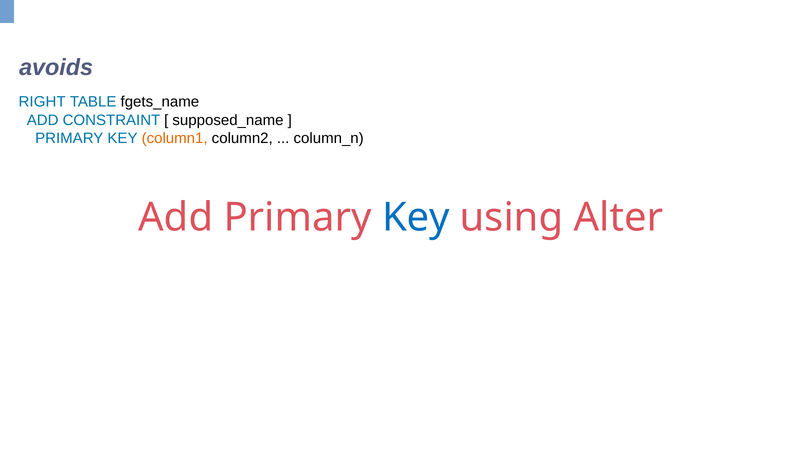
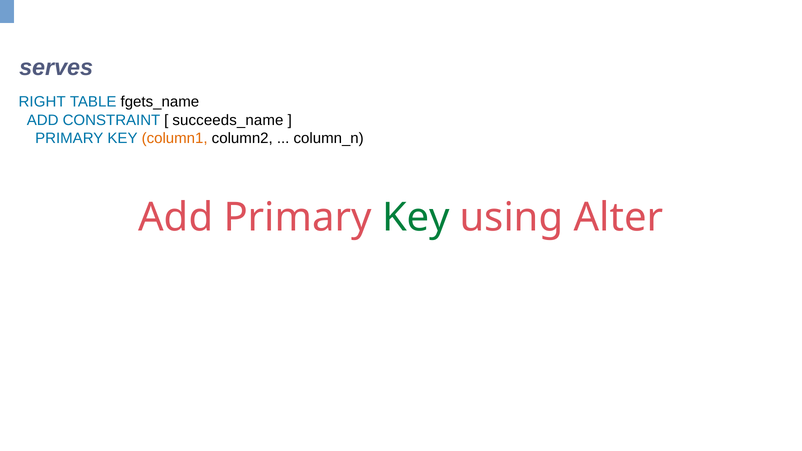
avoids: avoids -> serves
supposed_name: supposed_name -> succeeds_name
Key at (416, 217) colour: blue -> green
